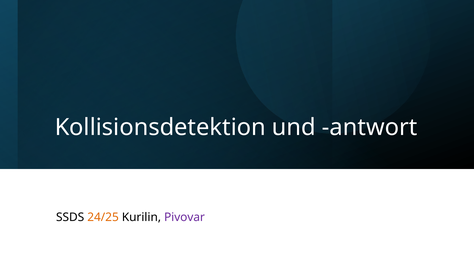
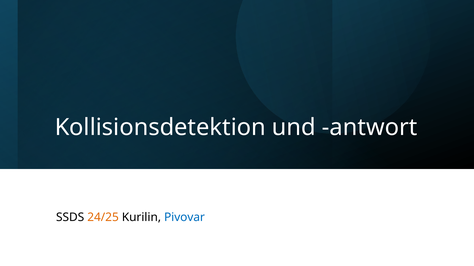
Pivovar colour: purple -> blue
